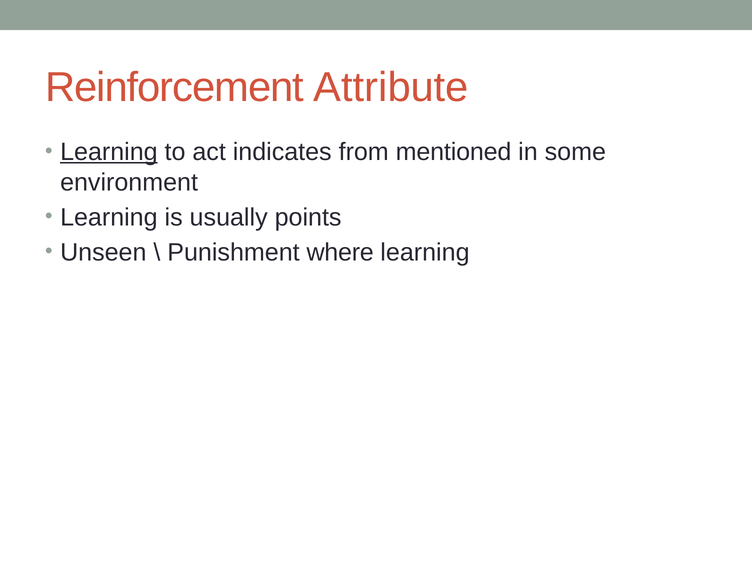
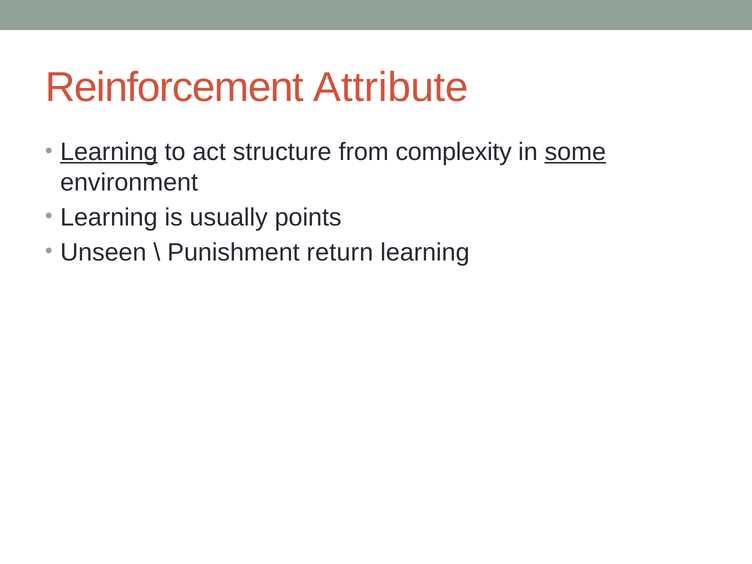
indicates: indicates -> structure
mentioned: mentioned -> complexity
some underline: none -> present
where: where -> return
